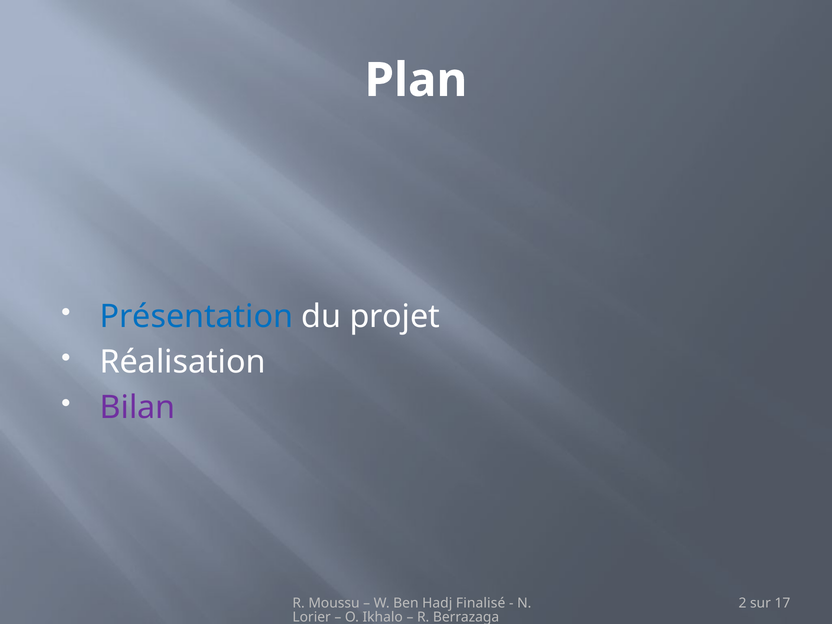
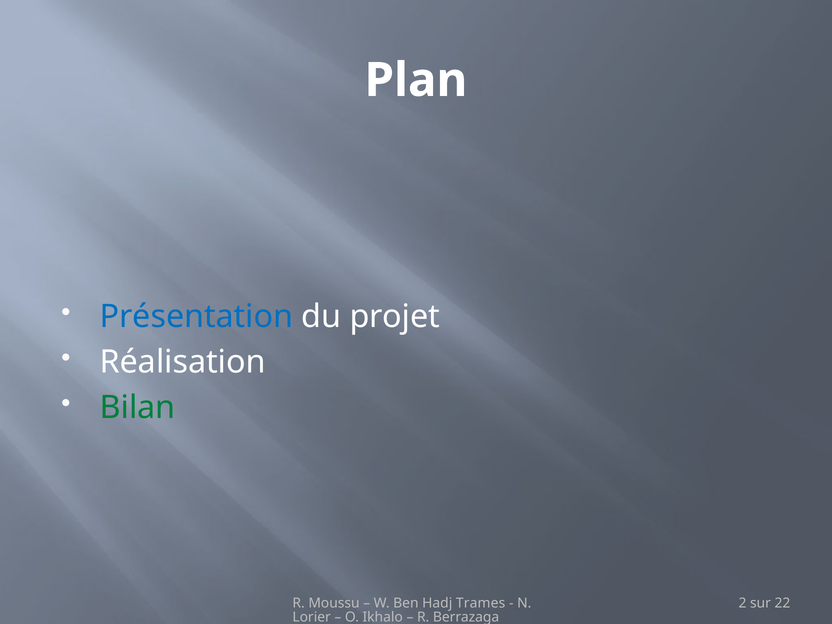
Bilan colour: purple -> green
Finalisé: Finalisé -> Trames
17: 17 -> 22
